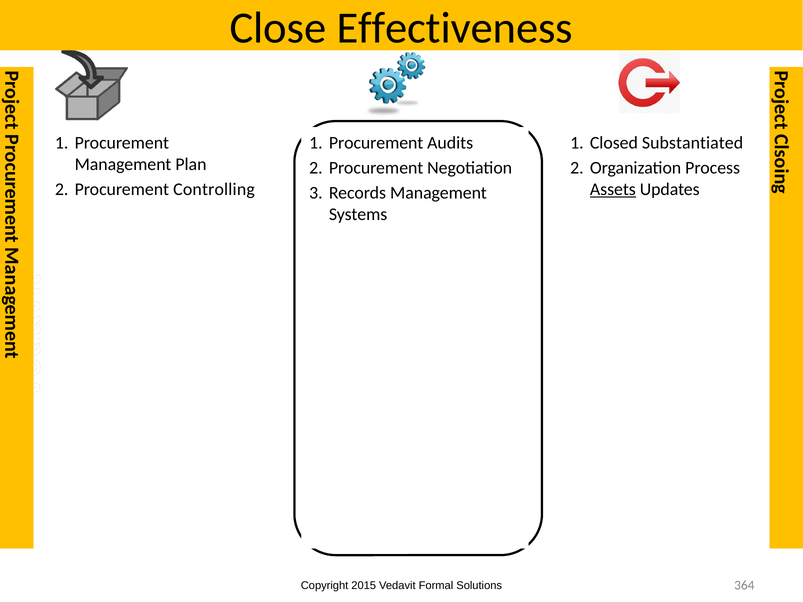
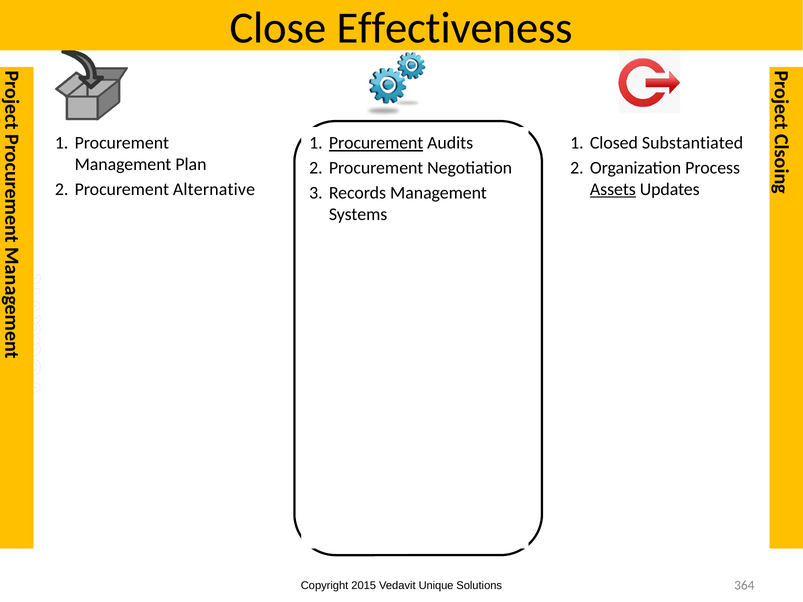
Procurement at (376, 143) underline: none -> present
Controlling: Controlling -> Alternative
Formal: Formal -> Unique
